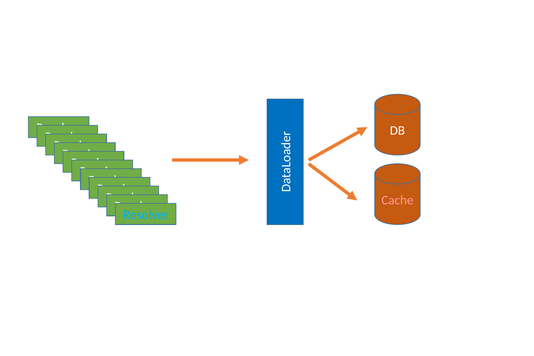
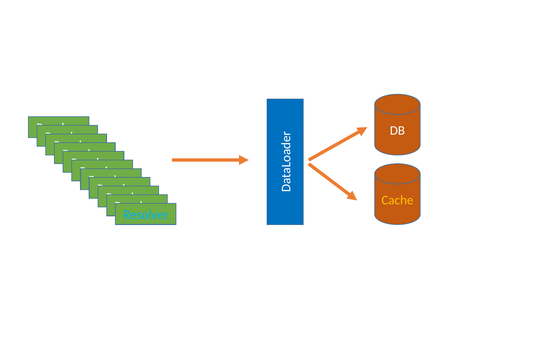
Cache colour: pink -> yellow
